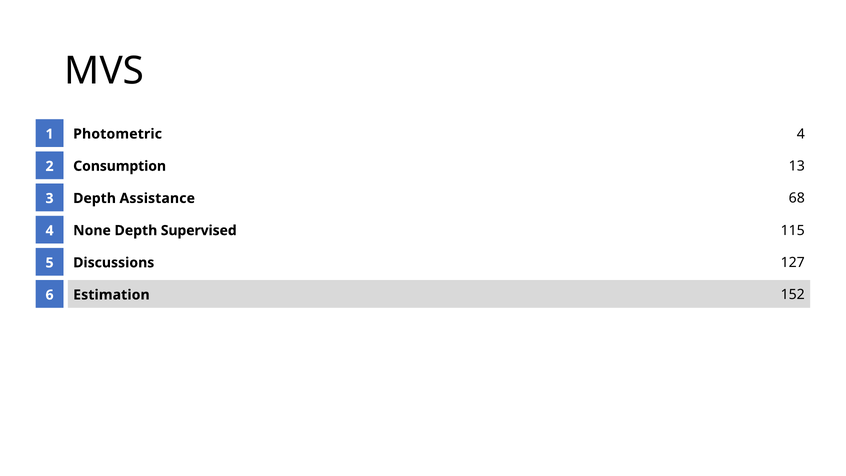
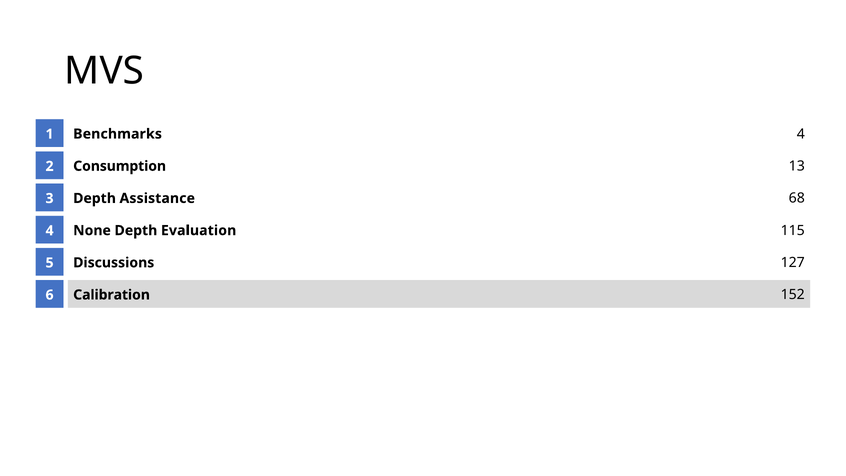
Photometric: Photometric -> Benchmarks
Supervised: Supervised -> Evaluation
Estimation: Estimation -> Calibration
